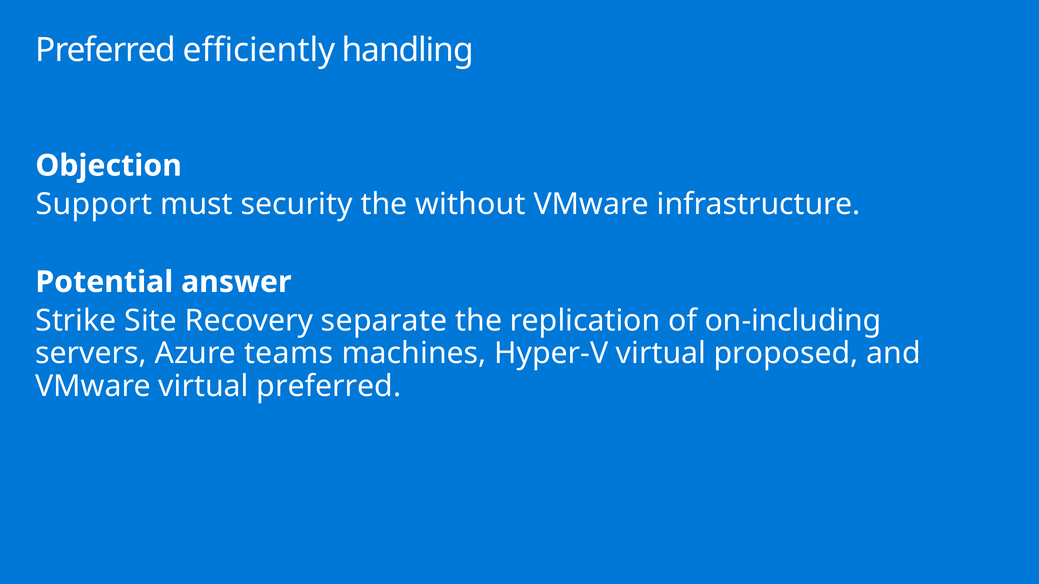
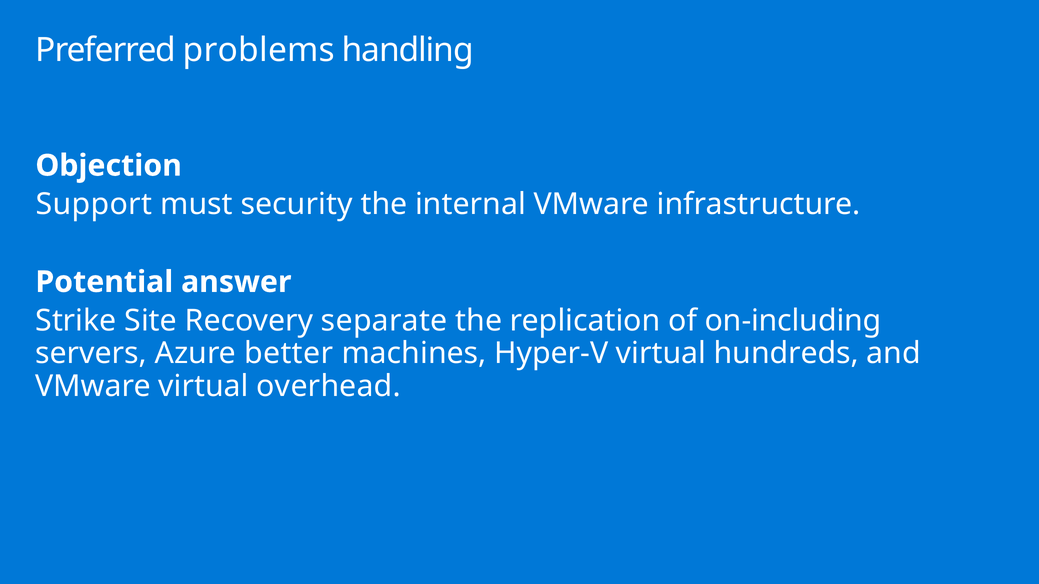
efficiently: efficiently -> problems
without: without -> internal
teams: teams -> better
proposed: proposed -> hundreds
virtual preferred: preferred -> overhead
